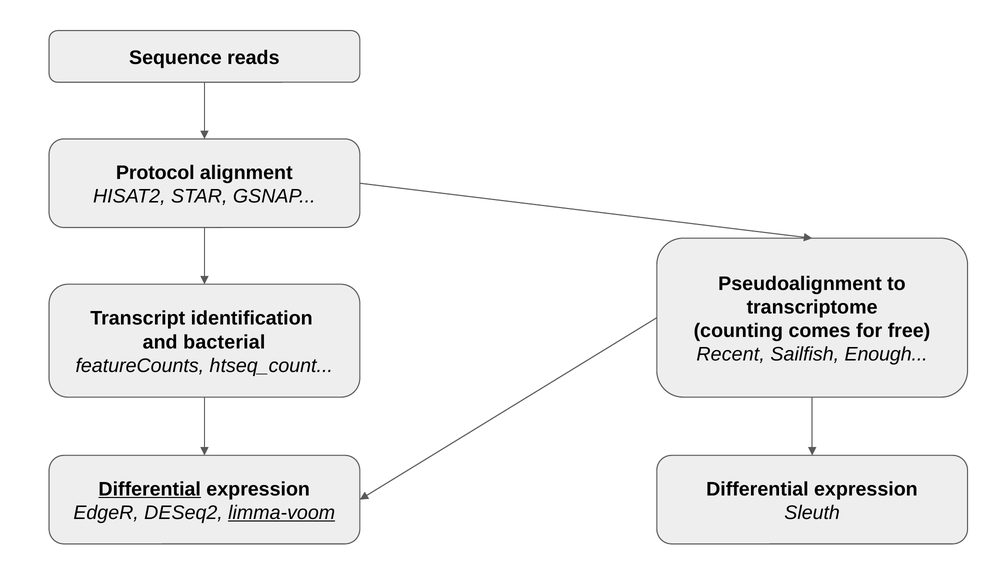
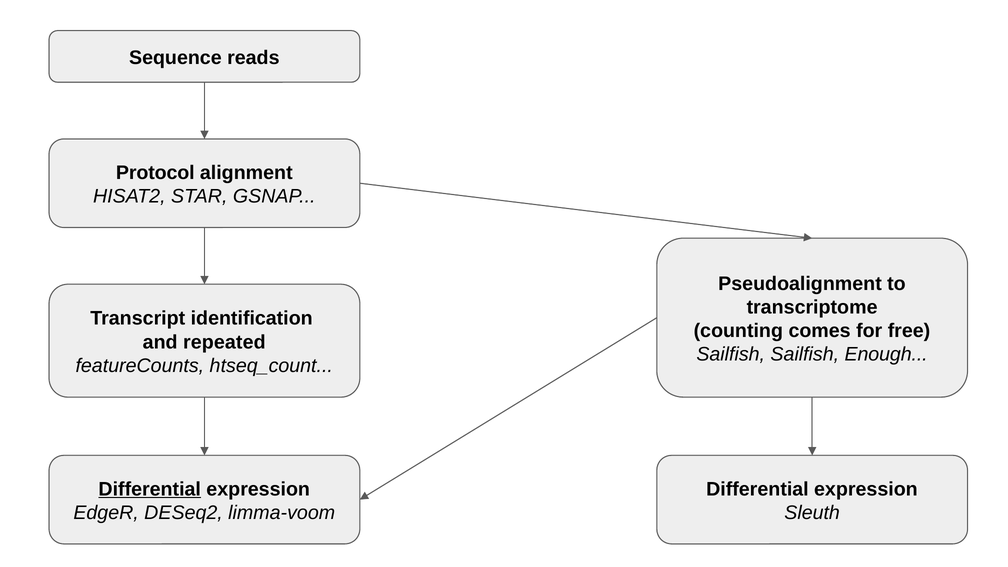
bacterial: bacterial -> repeated
Recent at (731, 354): Recent -> Sailfish
limma-voom underline: present -> none
